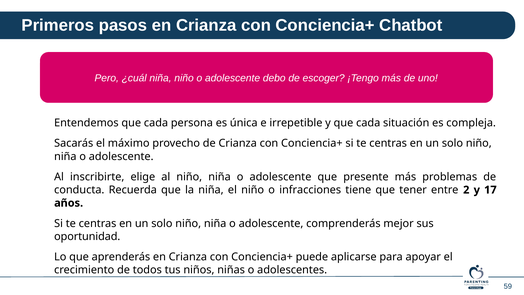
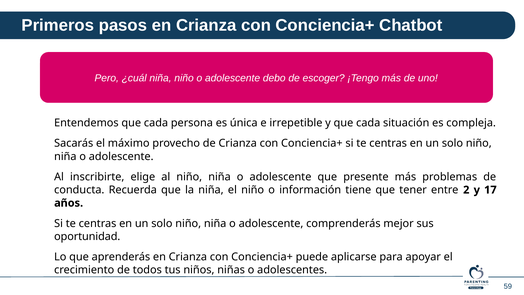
infracciones: infracciones -> información
